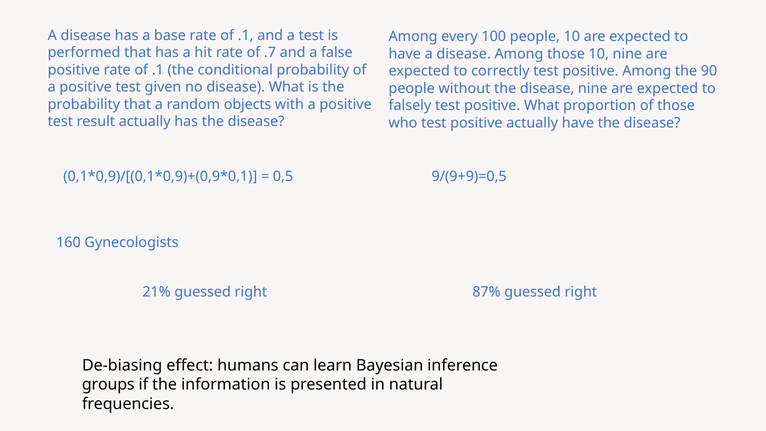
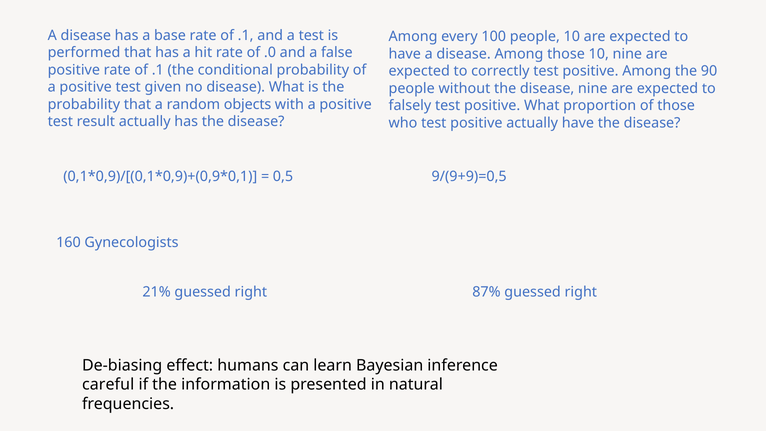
.7: .7 -> .0
groups: groups -> careful
